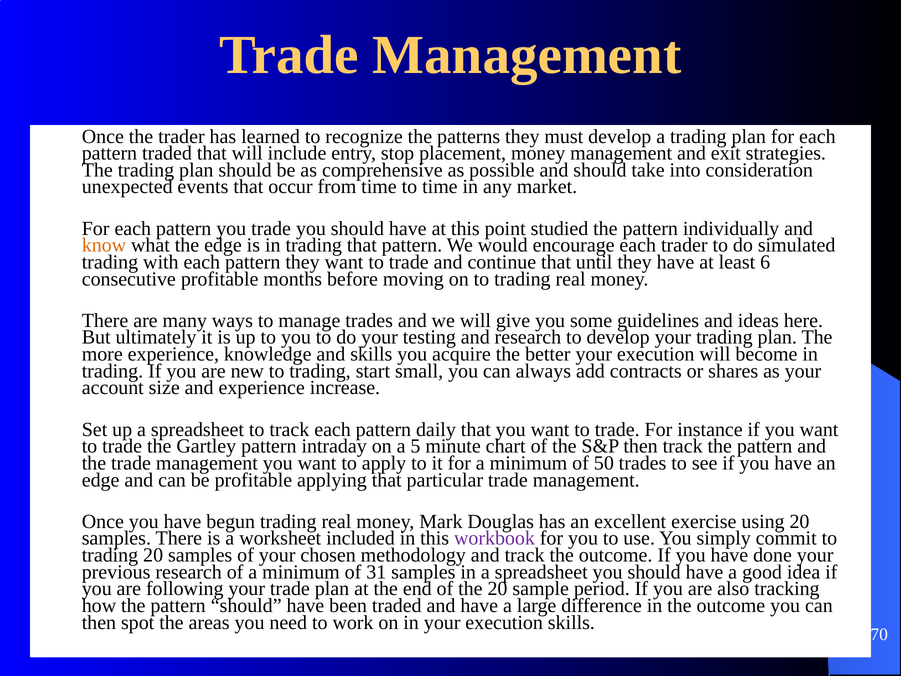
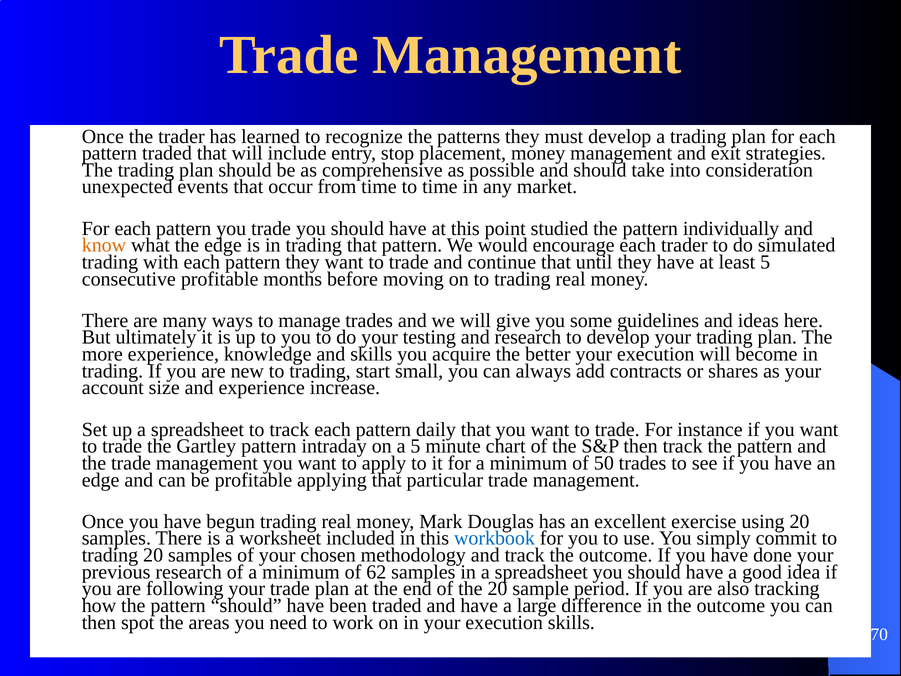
least 6: 6 -> 5
workbook colour: purple -> blue
31: 31 -> 62
